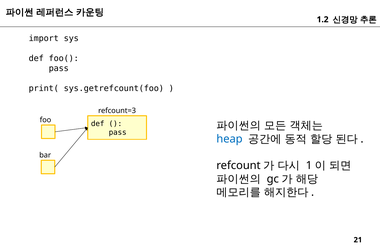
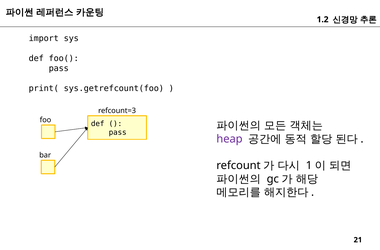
heap colour: blue -> purple
